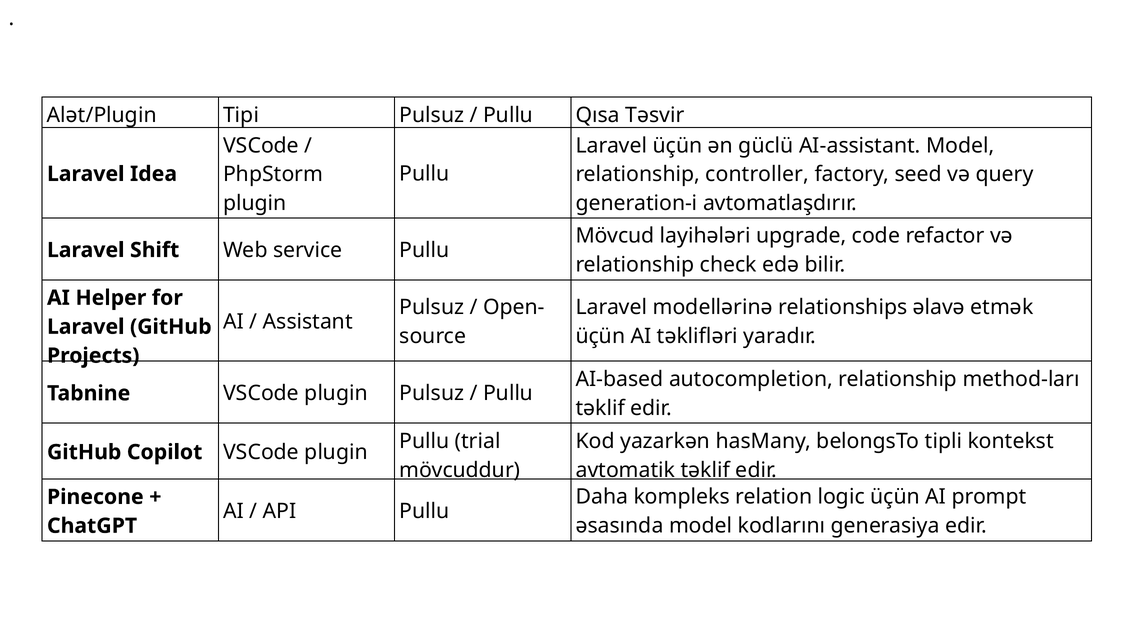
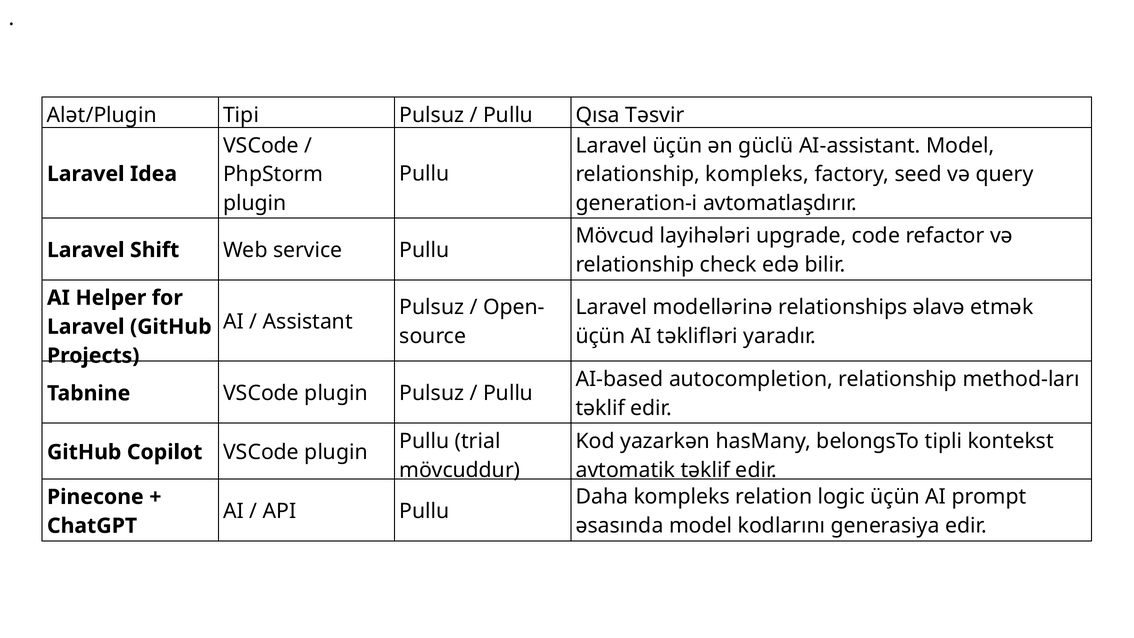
relationship controller: controller -> kompleks
